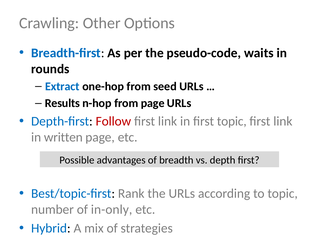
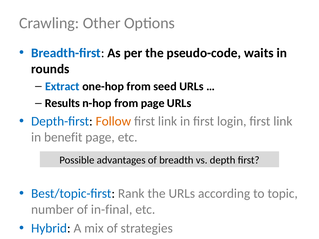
Follow colour: red -> orange
first topic: topic -> login
written: written -> benefit
in-only: in-only -> in-final
